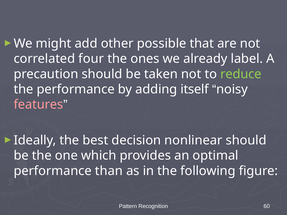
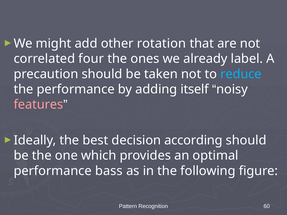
possible: possible -> rotation
reduce colour: light green -> light blue
nonlinear: nonlinear -> according
than: than -> bass
